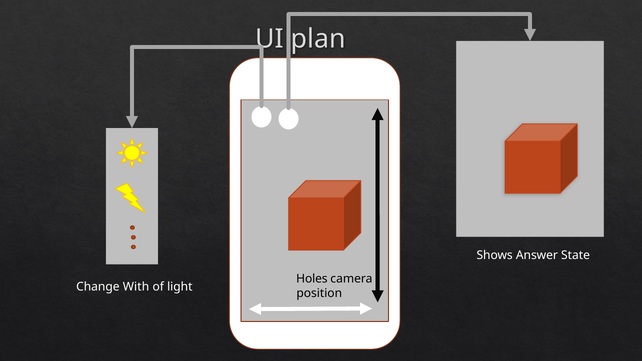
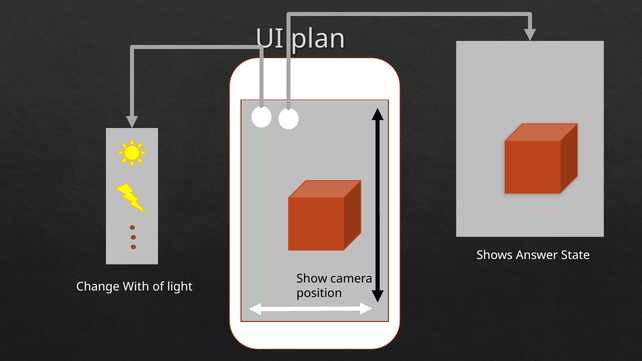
Holes: Holes -> Show
